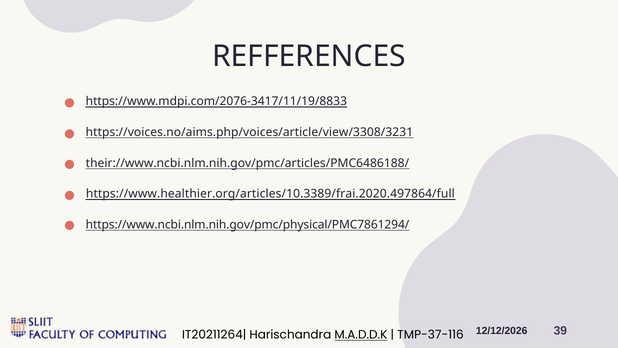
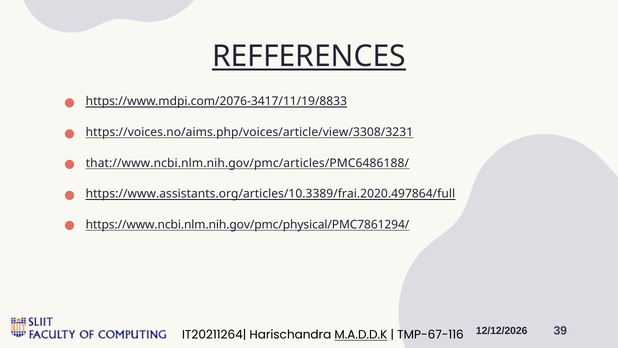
REFFERENCES underline: none -> present
their://www.ncbi.nlm.nih.gov/pmc/articles/PMC6486188/: their://www.ncbi.nlm.nih.gov/pmc/articles/PMC6486188/ -> that://www.ncbi.nlm.nih.gov/pmc/articles/PMC6486188/
https://www.healthier.org/articles/10.3389/frai.2020.497864/full: https://www.healthier.org/articles/10.3389/frai.2020.497864/full -> https://www.assistants.org/articles/10.3389/frai.2020.497864/full
TMP-37-116: TMP-37-116 -> TMP-67-116
